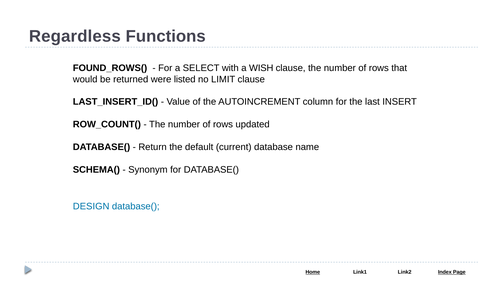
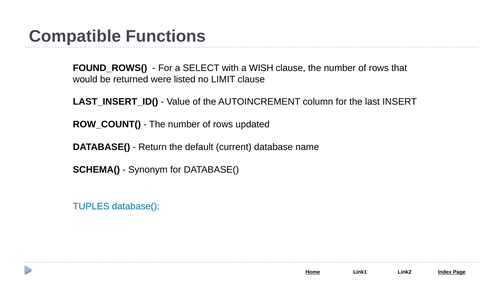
Regardless: Regardless -> Compatible
DESIGN: DESIGN -> TUPLES
